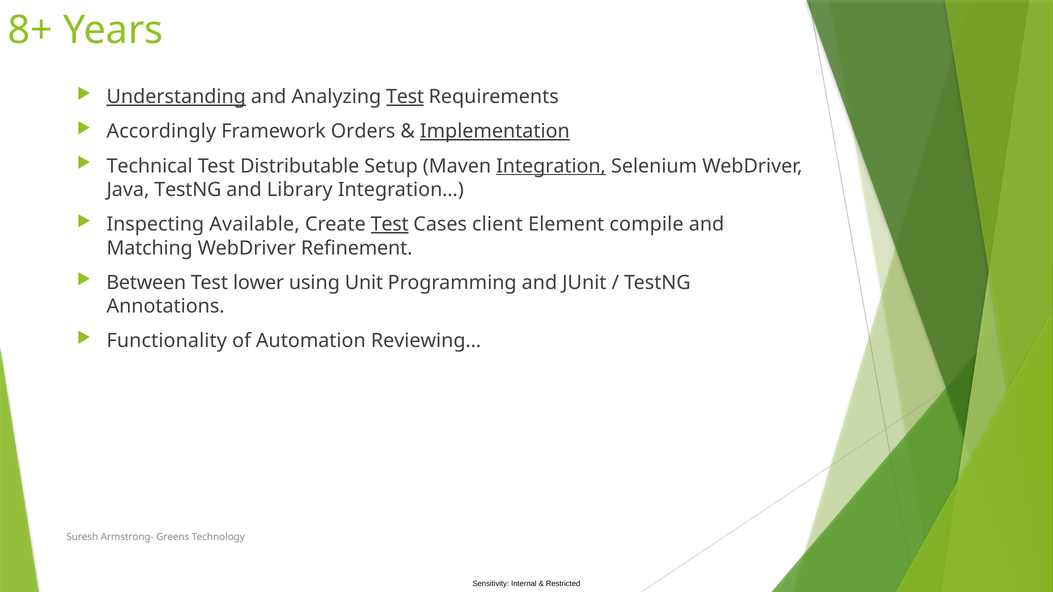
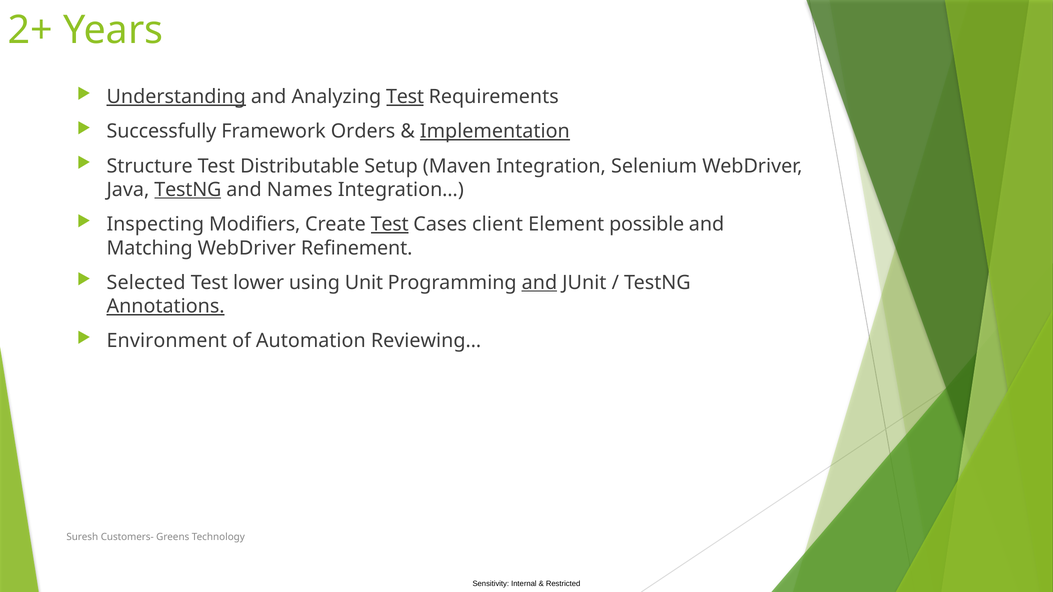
8+: 8+ -> 2+
Accordingly: Accordingly -> Successfully
Technical: Technical -> Structure
Integration underline: present -> none
TestNG at (188, 190) underline: none -> present
Library: Library -> Names
Available: Available -> Modifiers
compile: compile -> possible
Between: Between -> Selected
and at (539, 283) underline: none -> present
Annotations underline: none -> present
Functionality: Functionality -> Environment
Armstrong-: Armstrong- -> Customers-
